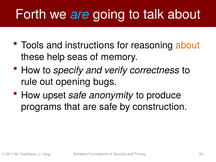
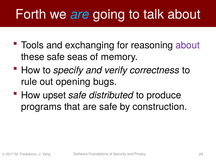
instructions: instructions -> exchanging
about at (188, 45) colour: orange -> purple
these help: help -> safe
anonymity: anonymity -> distributed
